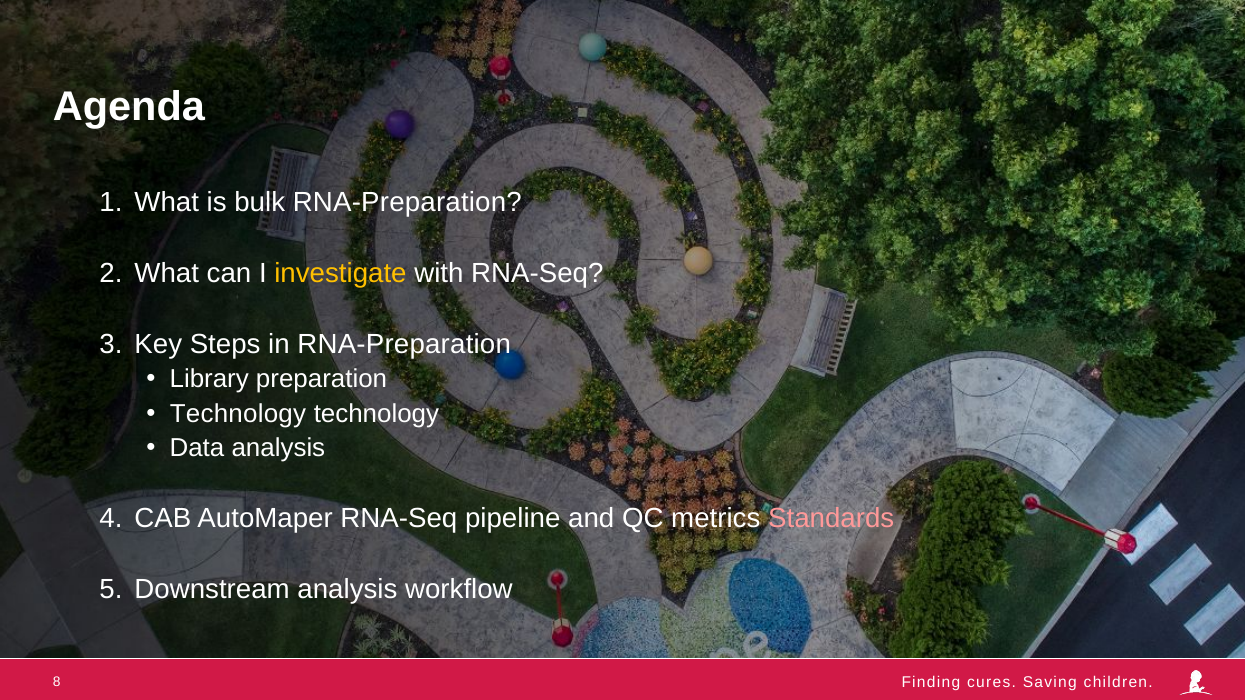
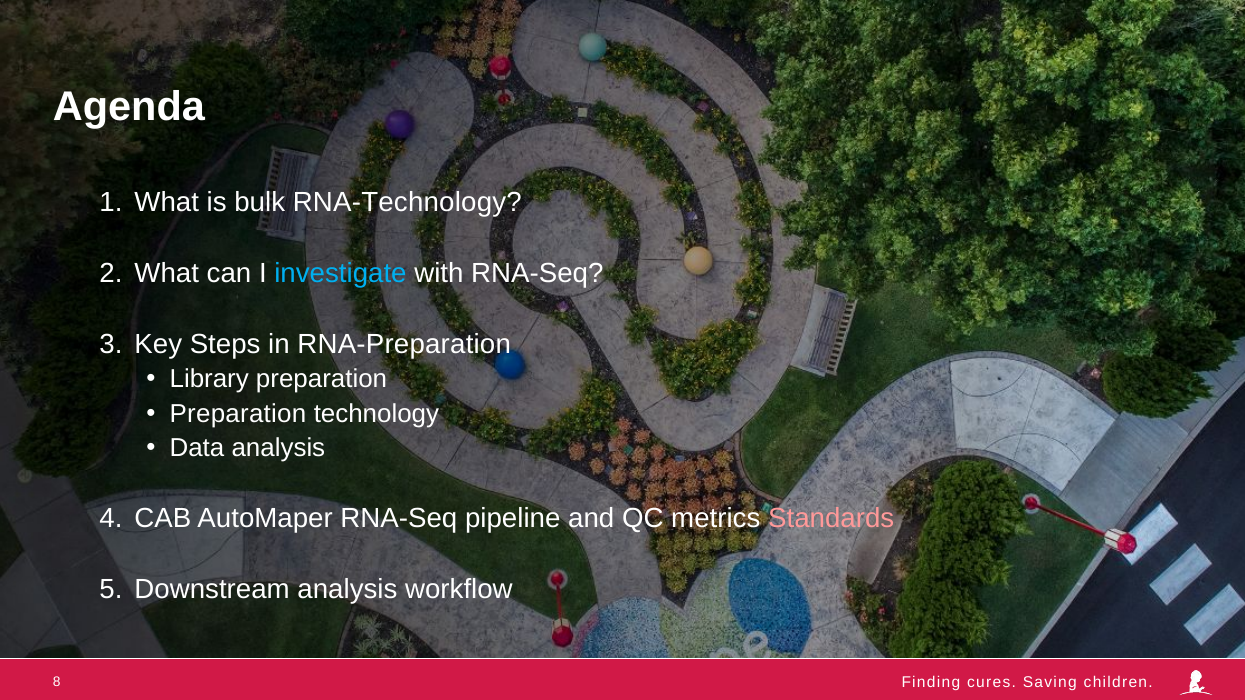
bulk RNA-Preparation: RNA-Preparation -> RNA-Technology
investigate colour: yellow -> light blue
Technology at (238, 414): Technology -> Preparation
